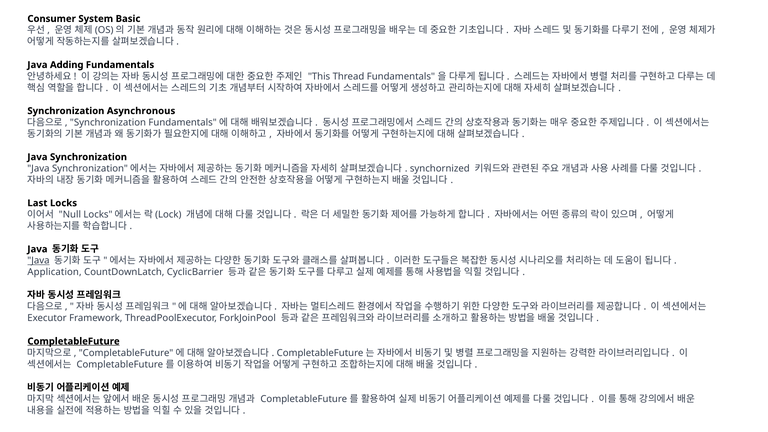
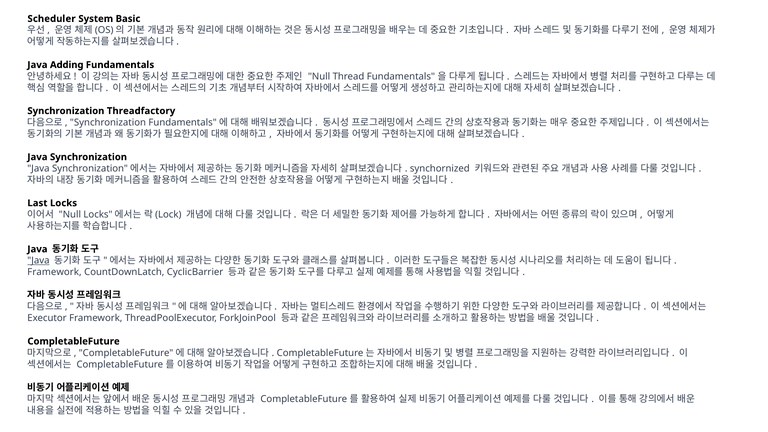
Consumer: Consumer -> Scheduler
This at (319, 76): This -> Null
Asynchronous: Asynchronous -> Threadfactory
Application at (54, 272): Application -> Framework
CompletableFuture at (74, 341) underline: present -> none
